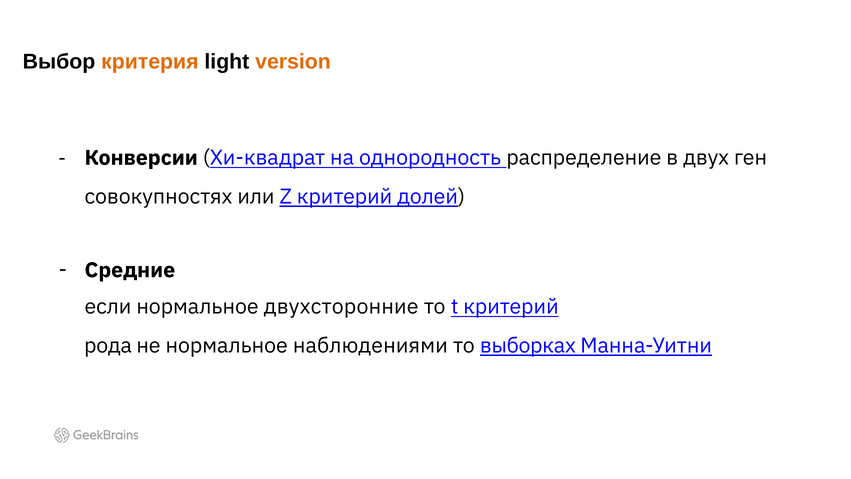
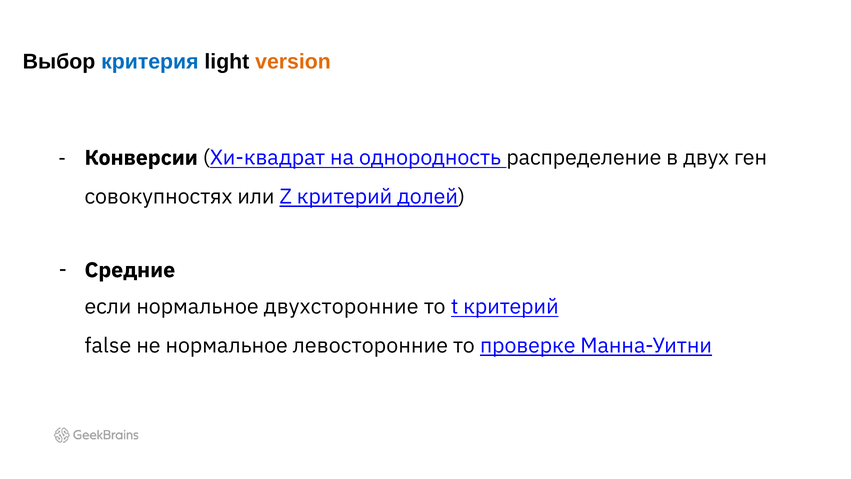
критерия colour: orange -> blue
рода: рода -> false
наблюдениями: наблюдениями -> левосторонние
выборках: выборках -> проверке
